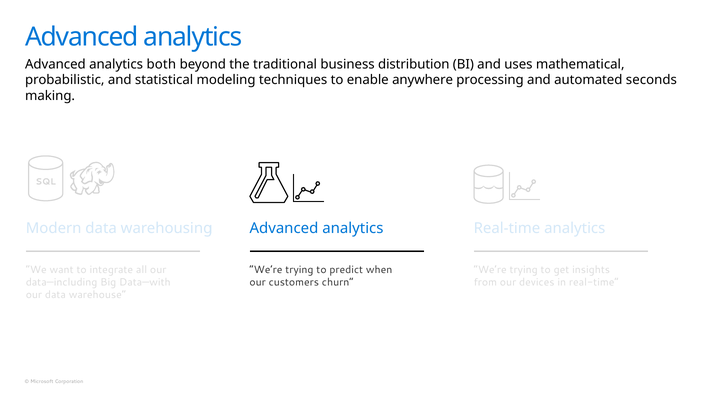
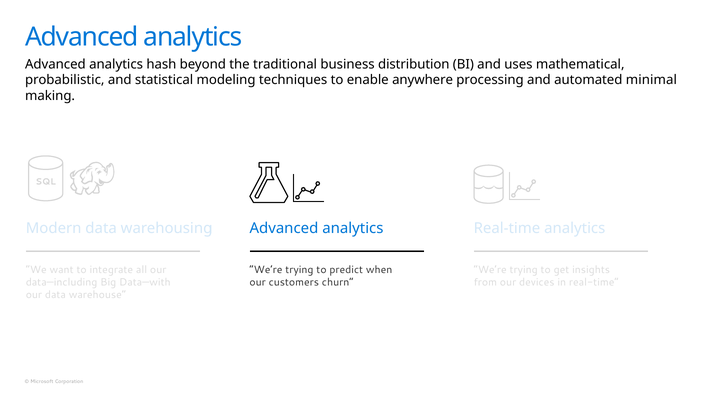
both: both -> hash
seconds: seconds -> minimal
